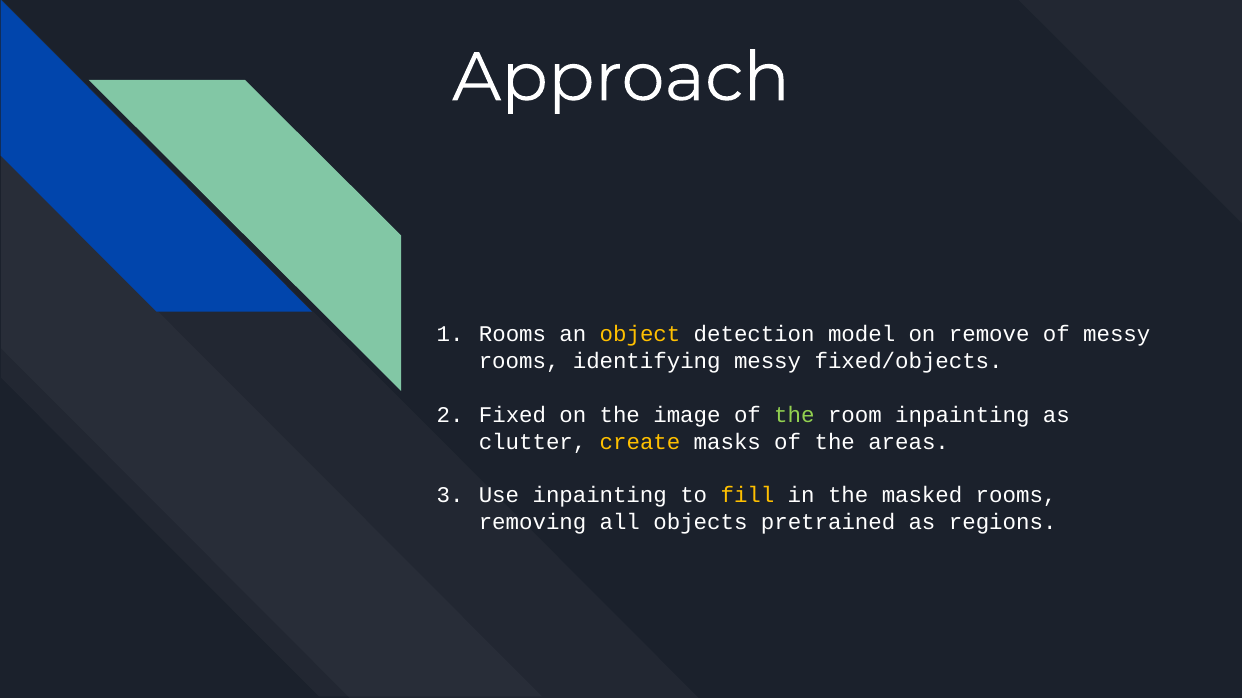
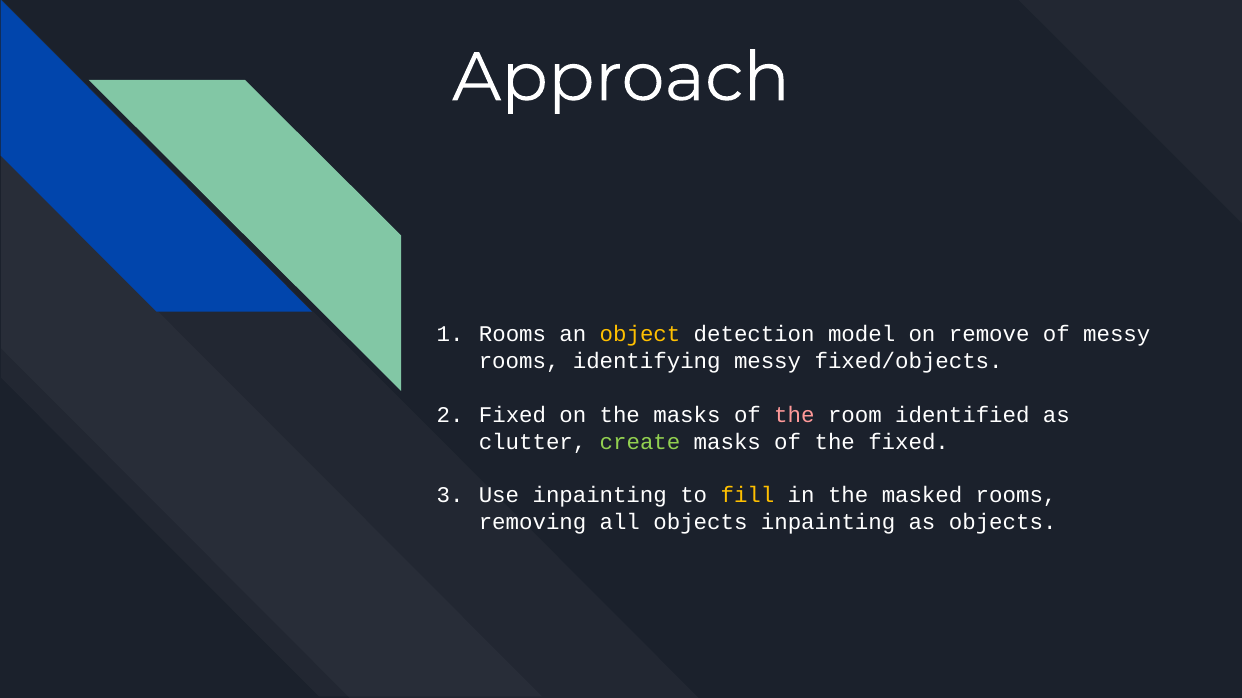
the image: image -> masks
the at (794, 415) colour: light green -> pink
room inpainting: inpainting -> identified
create colour: yellow -> light green
the areas: areas -> fixed
objects pretrained: pretrained -> inpainting
as regions: regions -> objects
